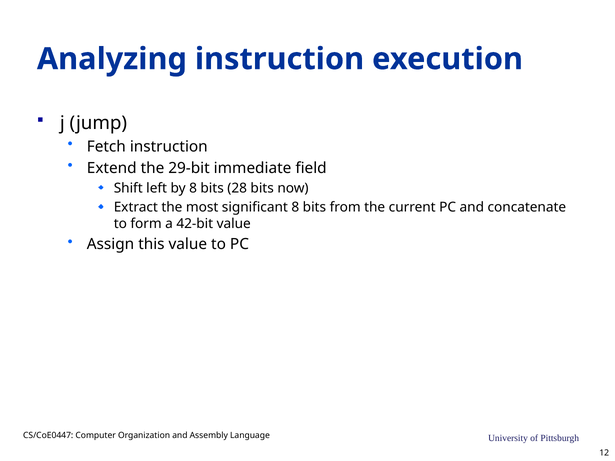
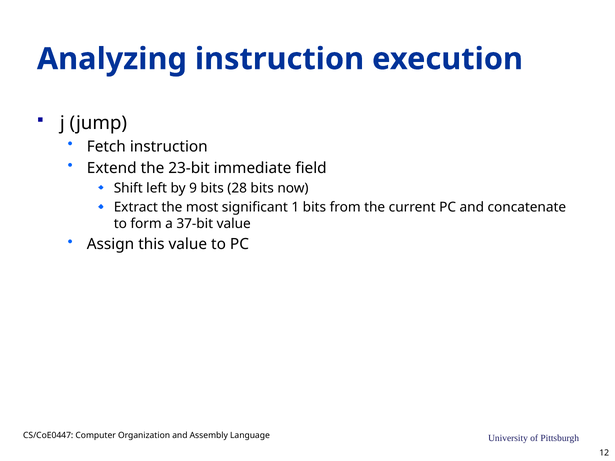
29-bit: 29-bit -> 23-bit
by 8: 8 -> 9
significant 8: 8 -> 1
42-bit: 42-bit -> 37-bit
